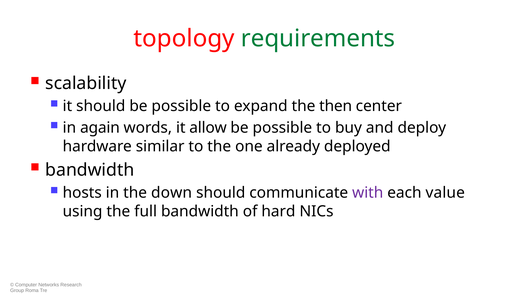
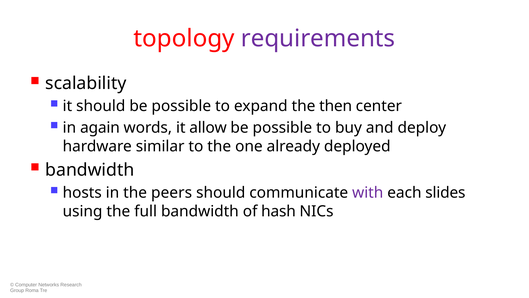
requirements colour: green -> purple
down: down -> peers
value: value -> slides
hard: hard -> hash
